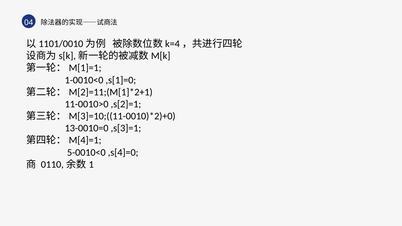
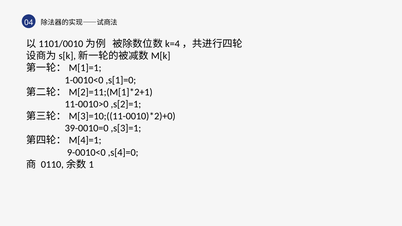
13-0010=0: 13-0010=0 -> 39-0010=0
5-0010<0: 5-0010<0 -> 9-0010<0
